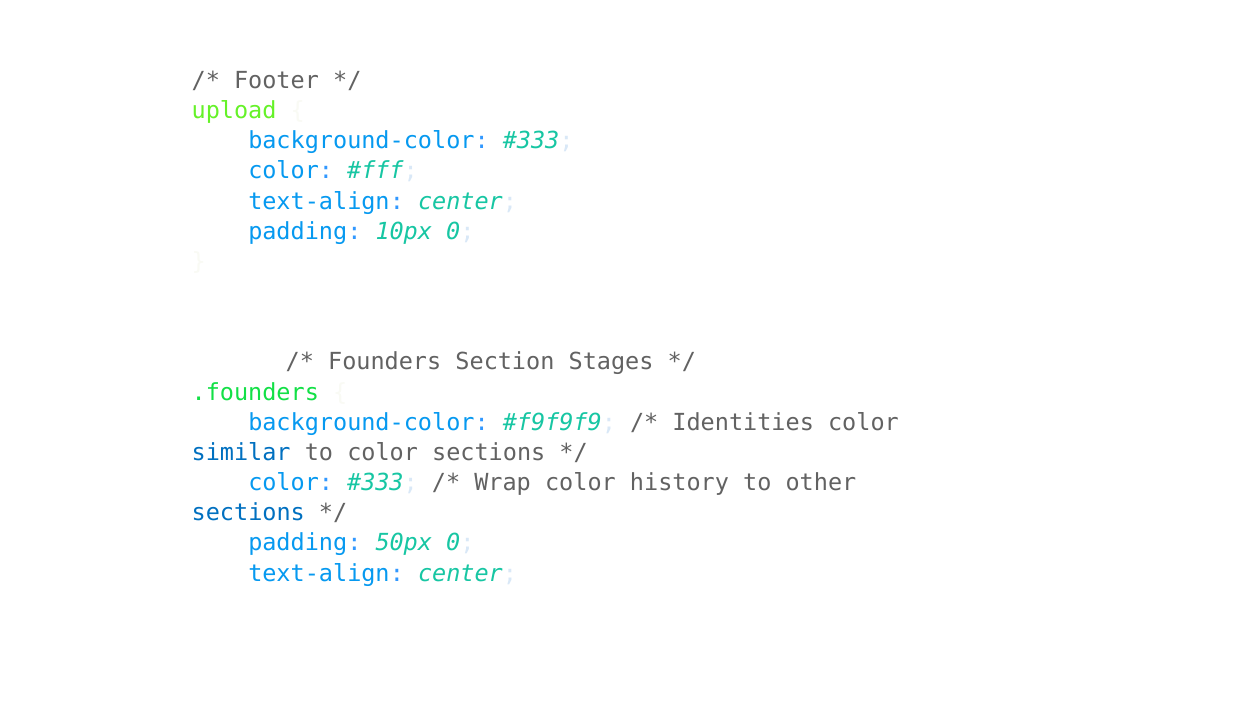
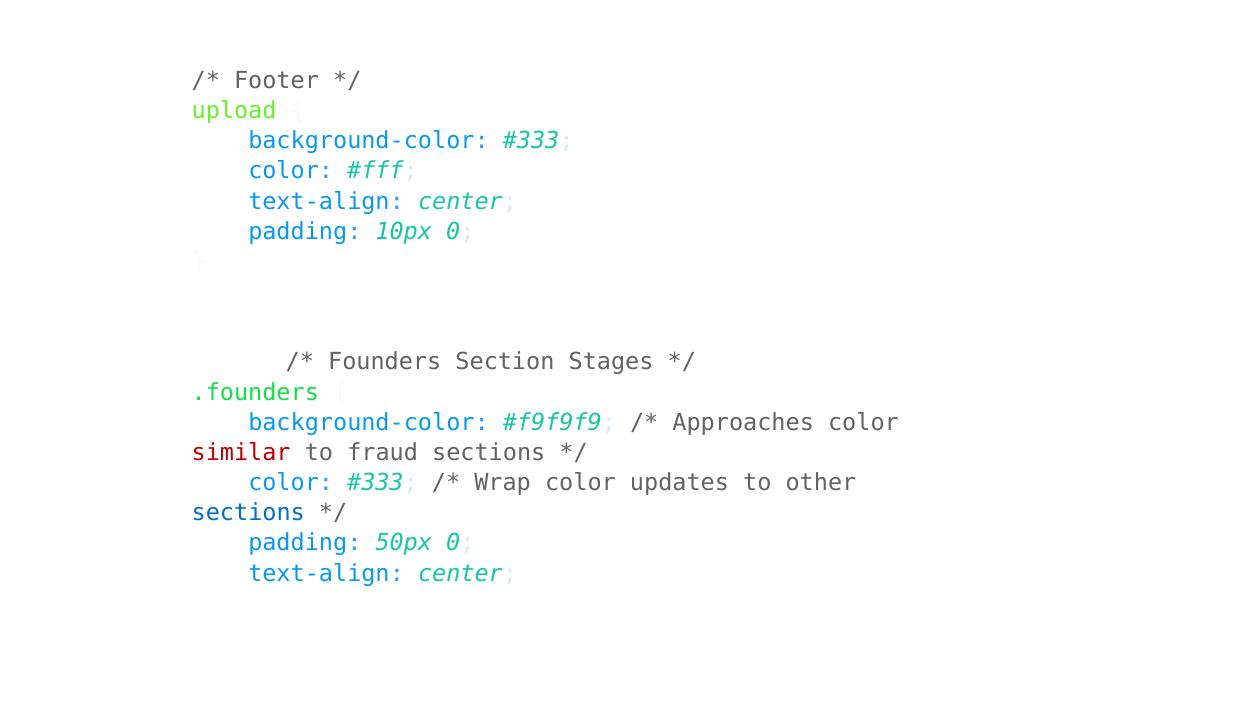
Identities: Identities -> Approaches
similar colour: blue -> red
to color: color -> fraud
history: history -> updates
